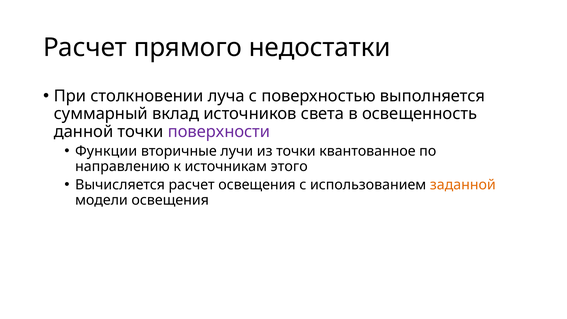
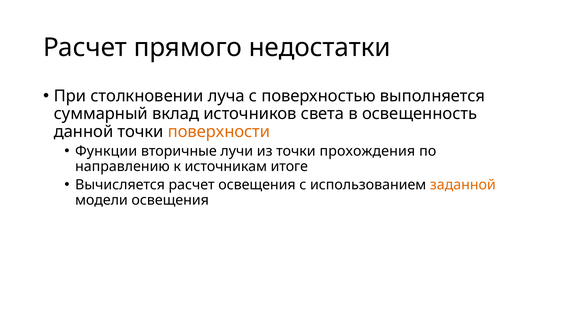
поверхности colour: purple -> orange
квантованное: квантованное -> прохождения
этого: этого -> итоге
